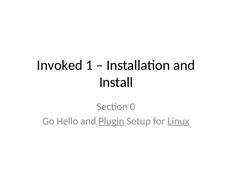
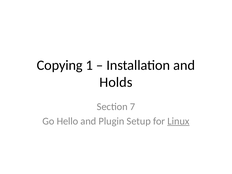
Invoked: Invoked -> Copying
Install: Install -> Holds
0: 0 -> 7
Plugin underline: present -> none
